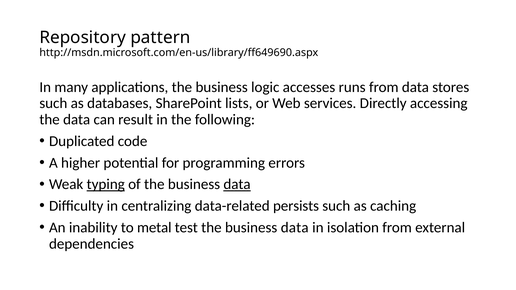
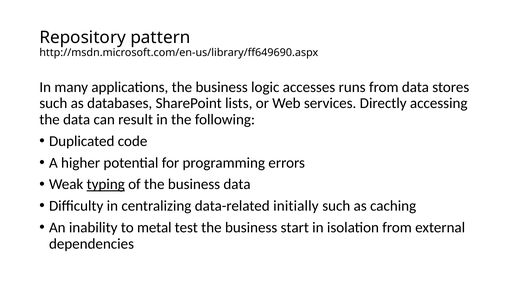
data at (237, 184) underline: present -> none
persists: persists -> initially
test the business data: data -> start
